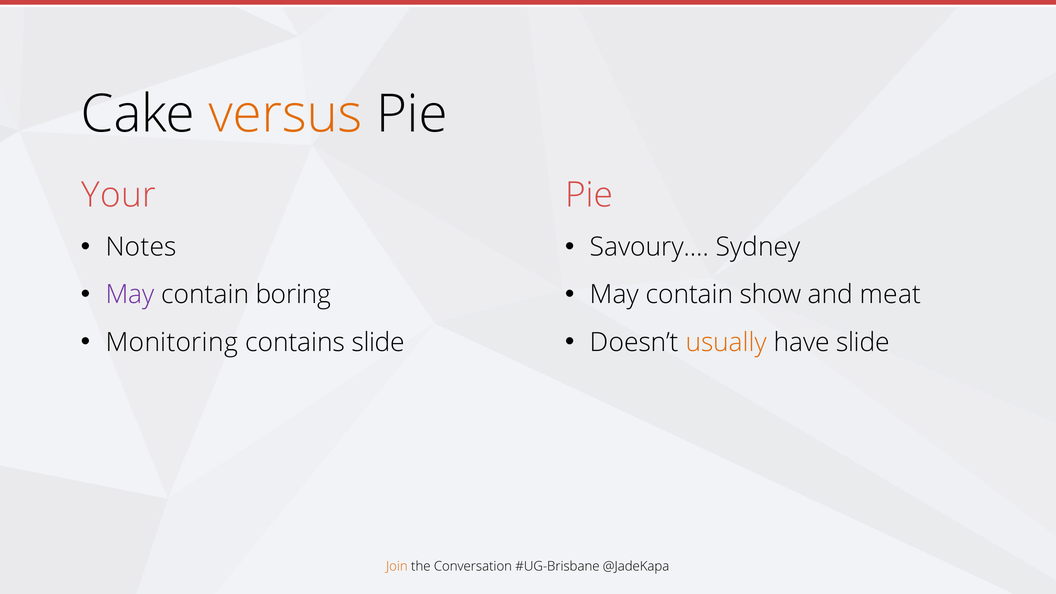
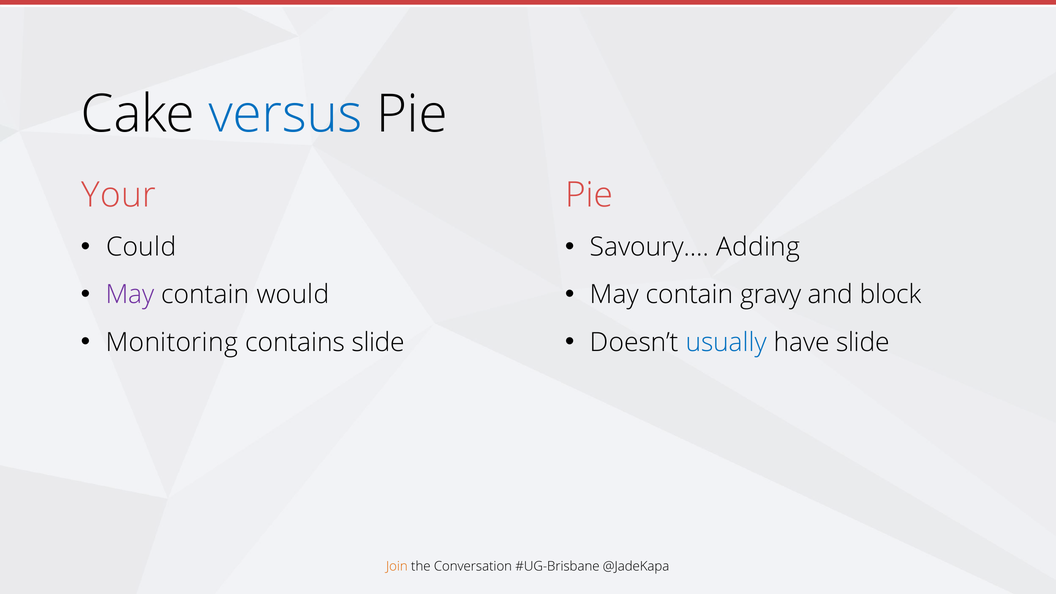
versus colour: orange -> blue
Notes: Notes -> Could
Sydney: Sydney -> Adding
boring: boring -> would
show: show -> gravy
meat: meat -> block
usually colour: orange -> blue
